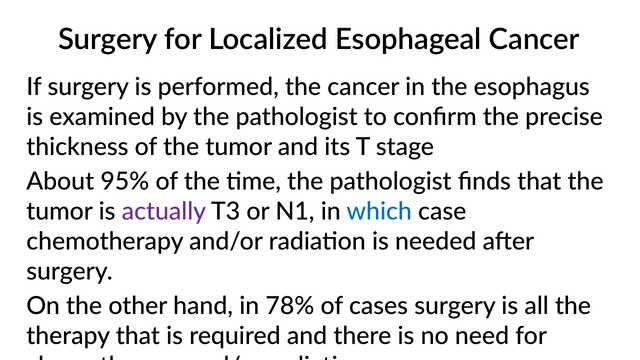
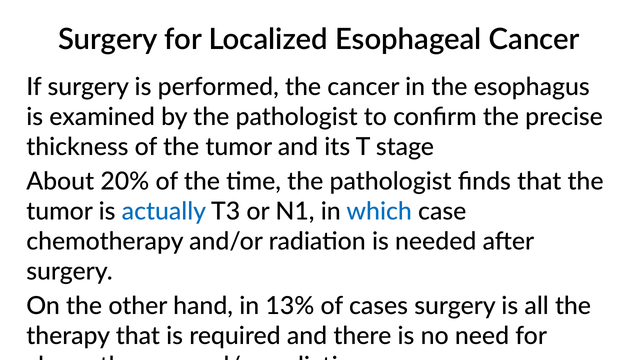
95%: 95% -> 20%
actually colour: purple -> blue
78%: 78% -> 13%
